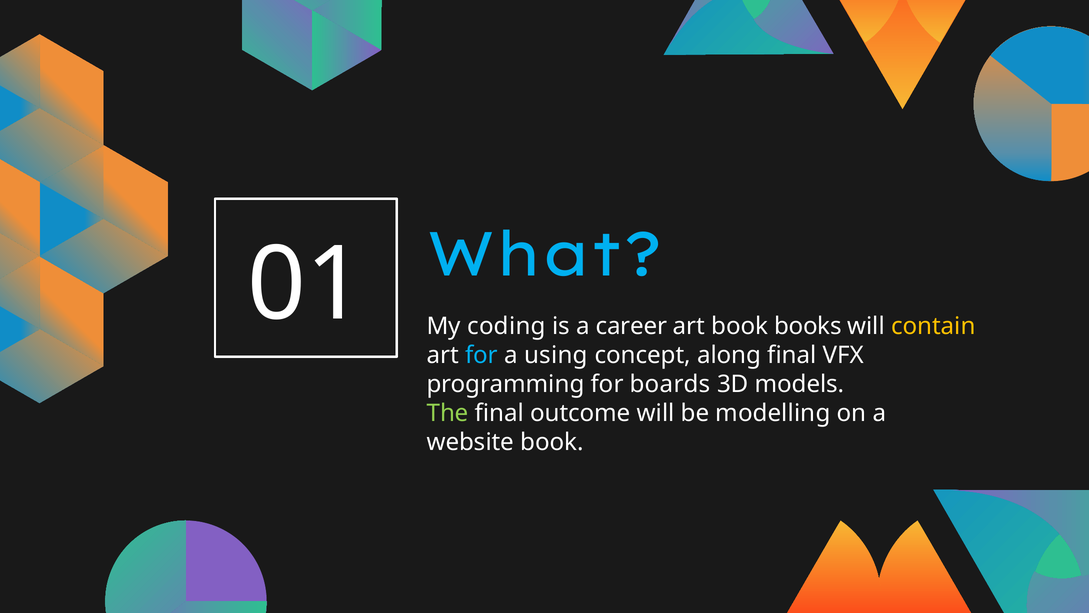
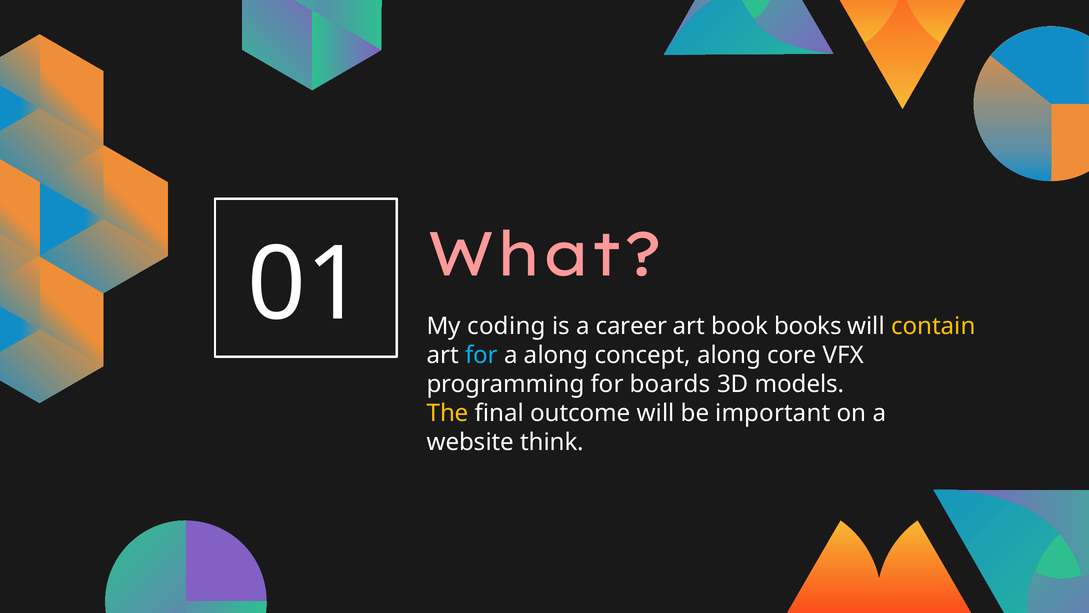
What colour: light blue -> pink
a using: using -> along
along final: final -> core
The colour: light green -> yellow
modelling: modelling -> important
website book: book -> think
